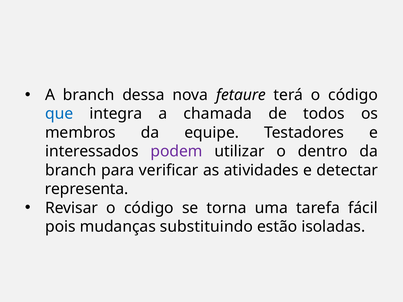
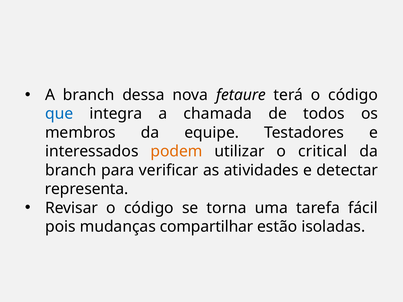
podem colour: purple -> orange
dentro: dentro -> critical
substituindo: substituindo -> compartilhar
